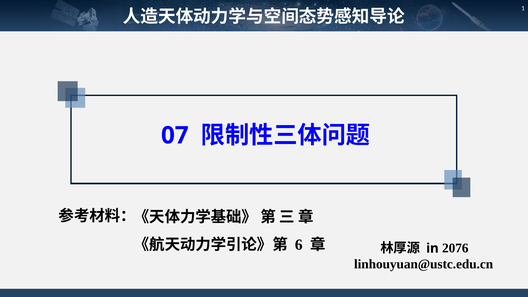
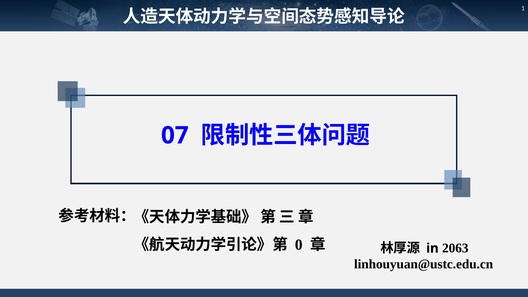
6: 6 -> 0
2076: 2076 -> 2063
